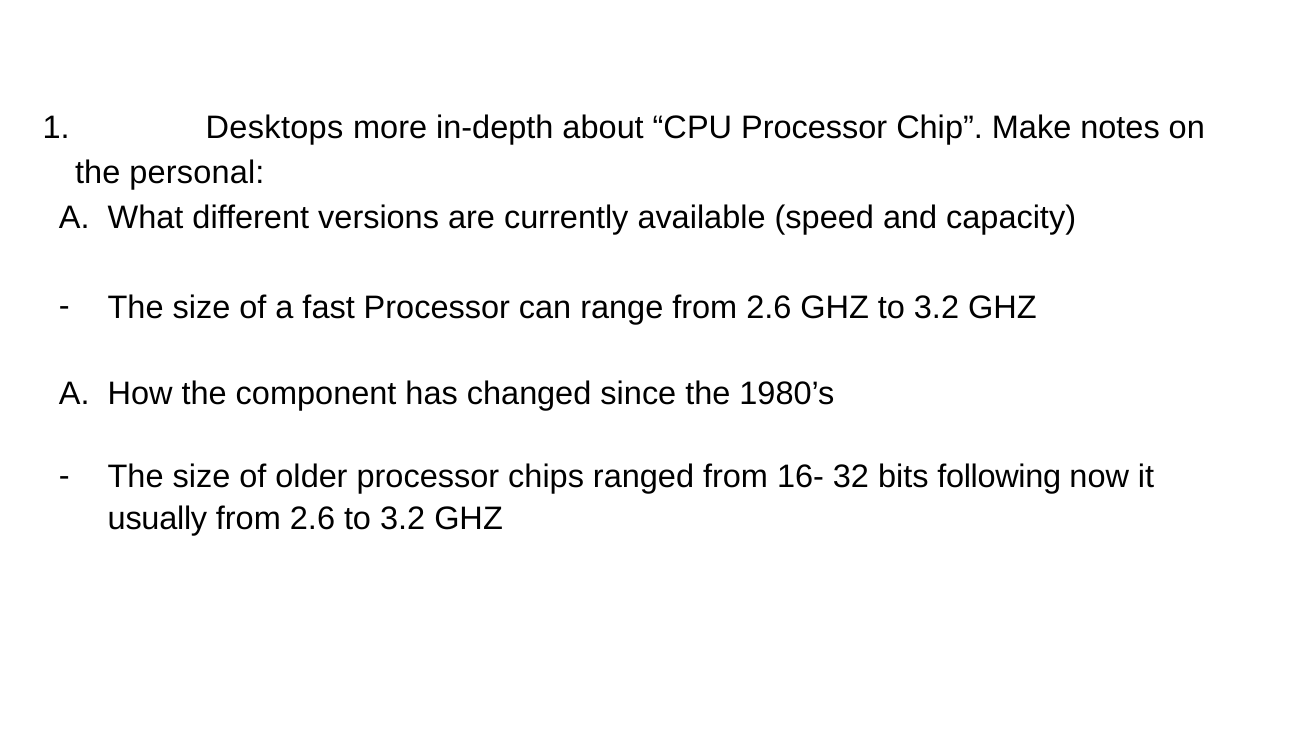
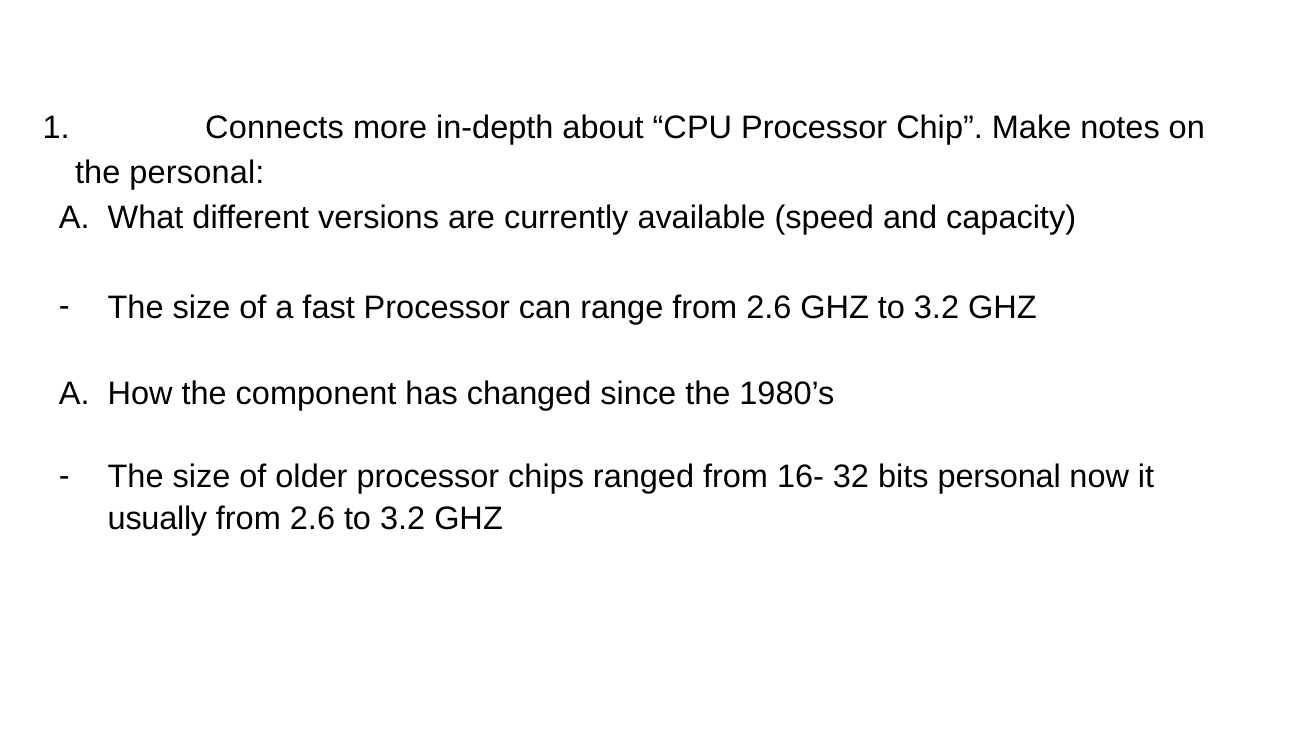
Desktops: Desktops -> Connects
bits following: following -> personal
